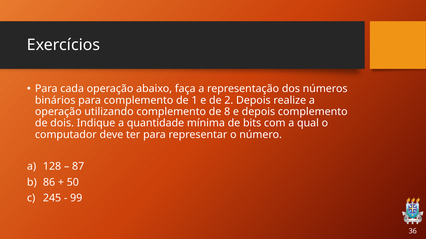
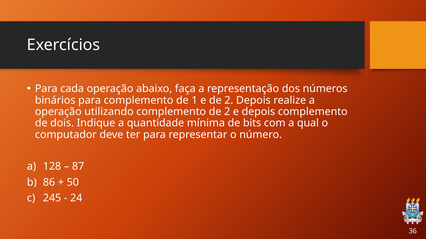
complemento de 8: 8 -> 2
99: 99 -> 24
